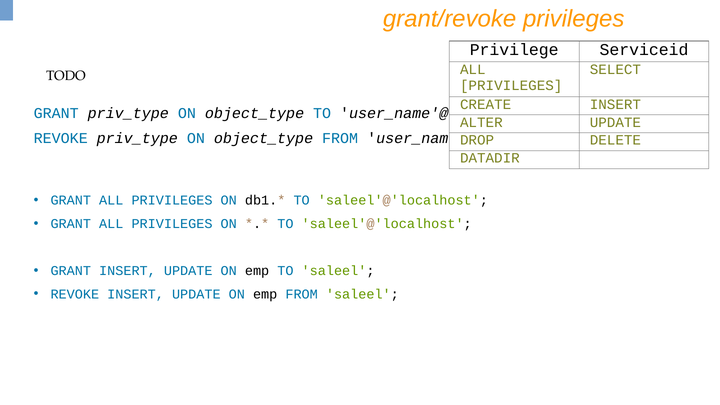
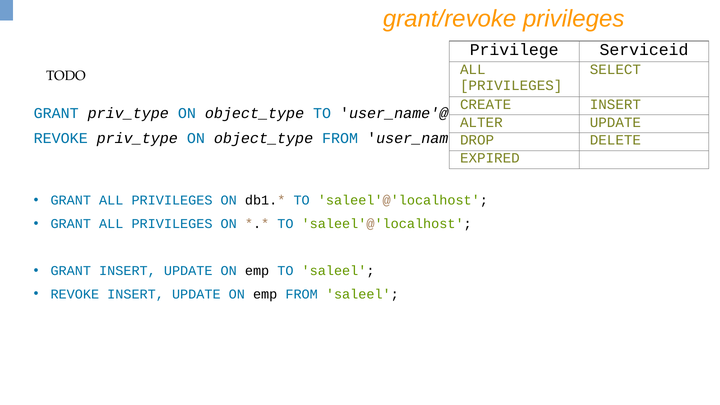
DATADIR: DATADIR -> EXPIRED
